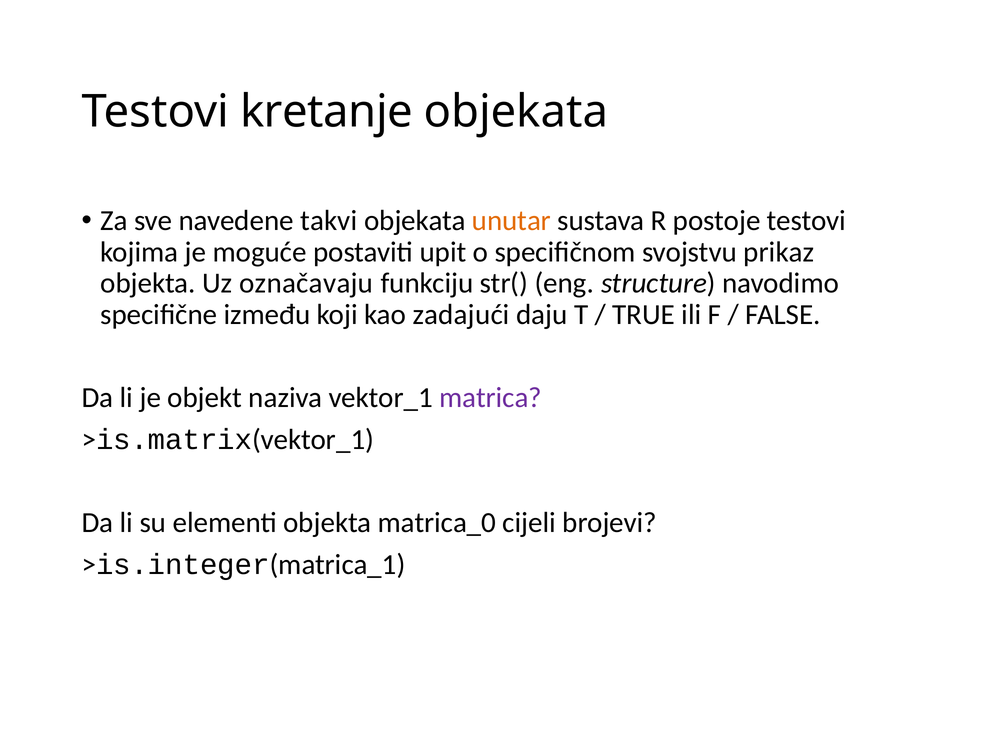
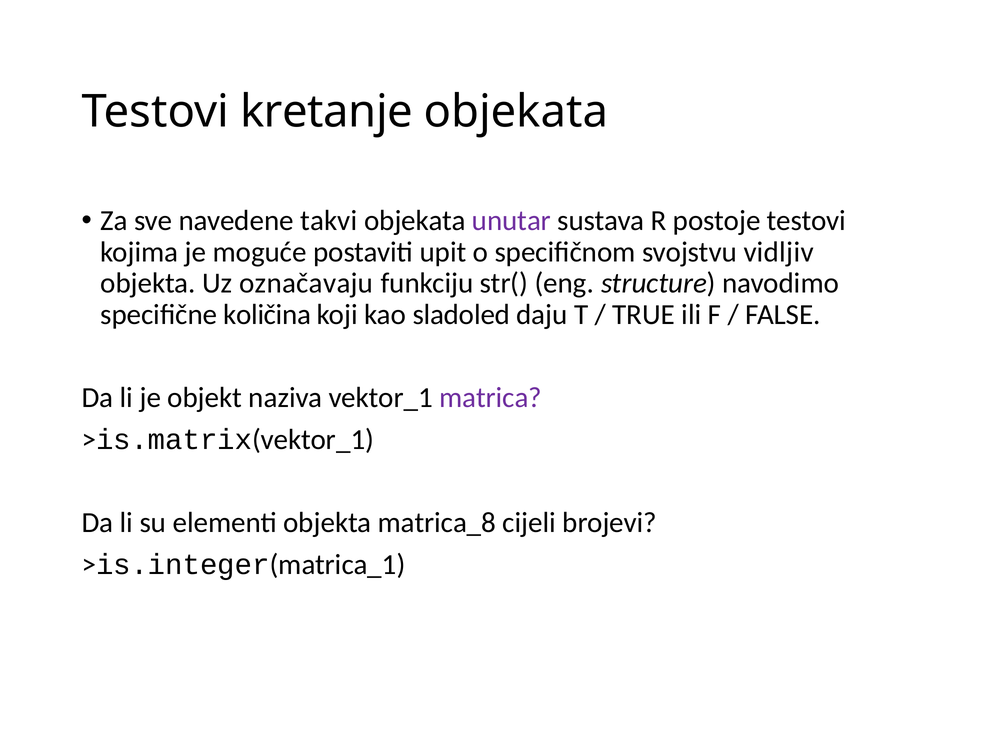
unutar colour: orange -> purple
prikaz: prikaz -> vidljiv
između: između -> količina
zadajući: zadajući -> sladoled
matrica_0: matrica_0 -> matrica_8
